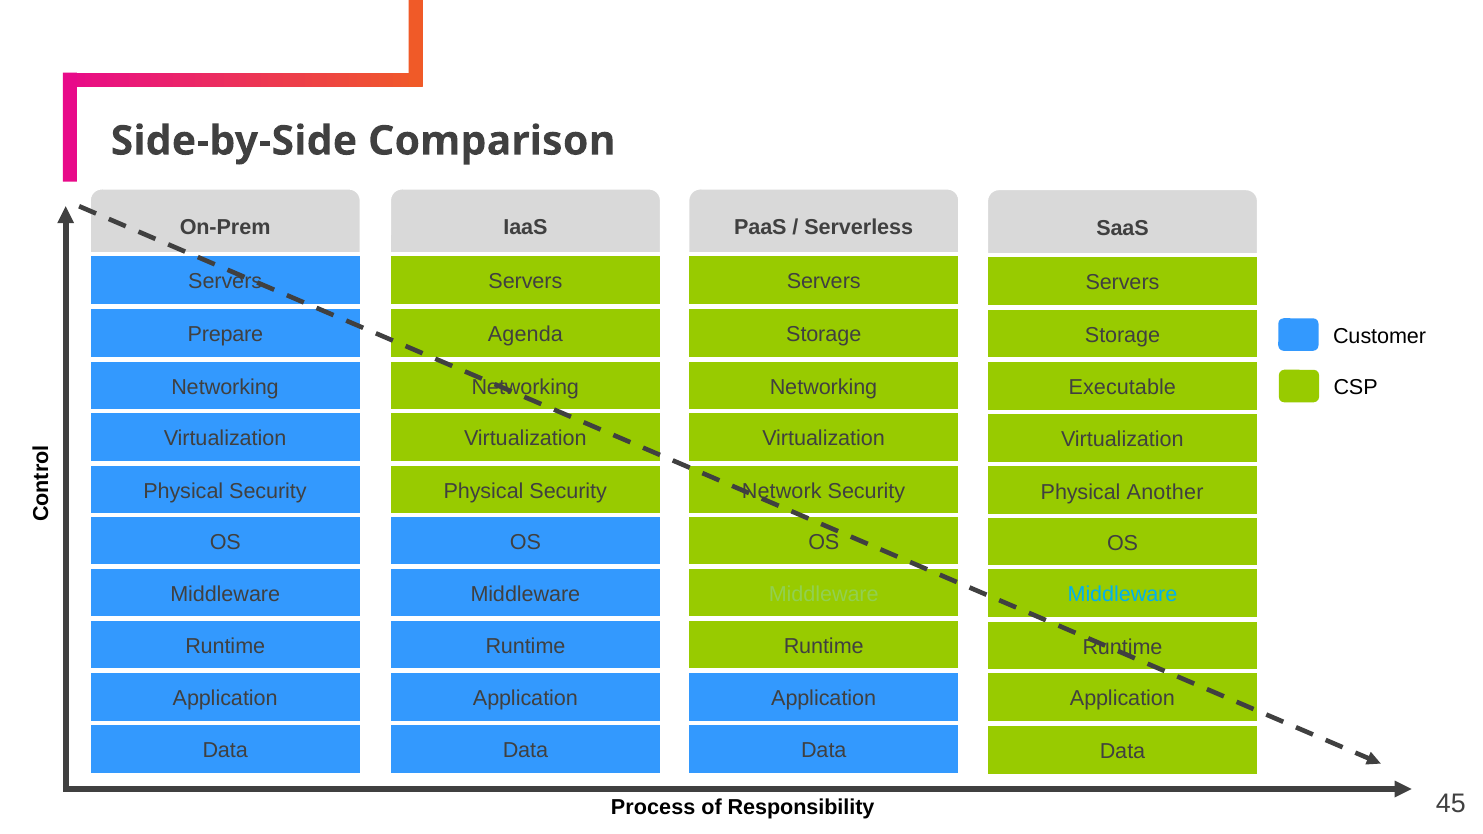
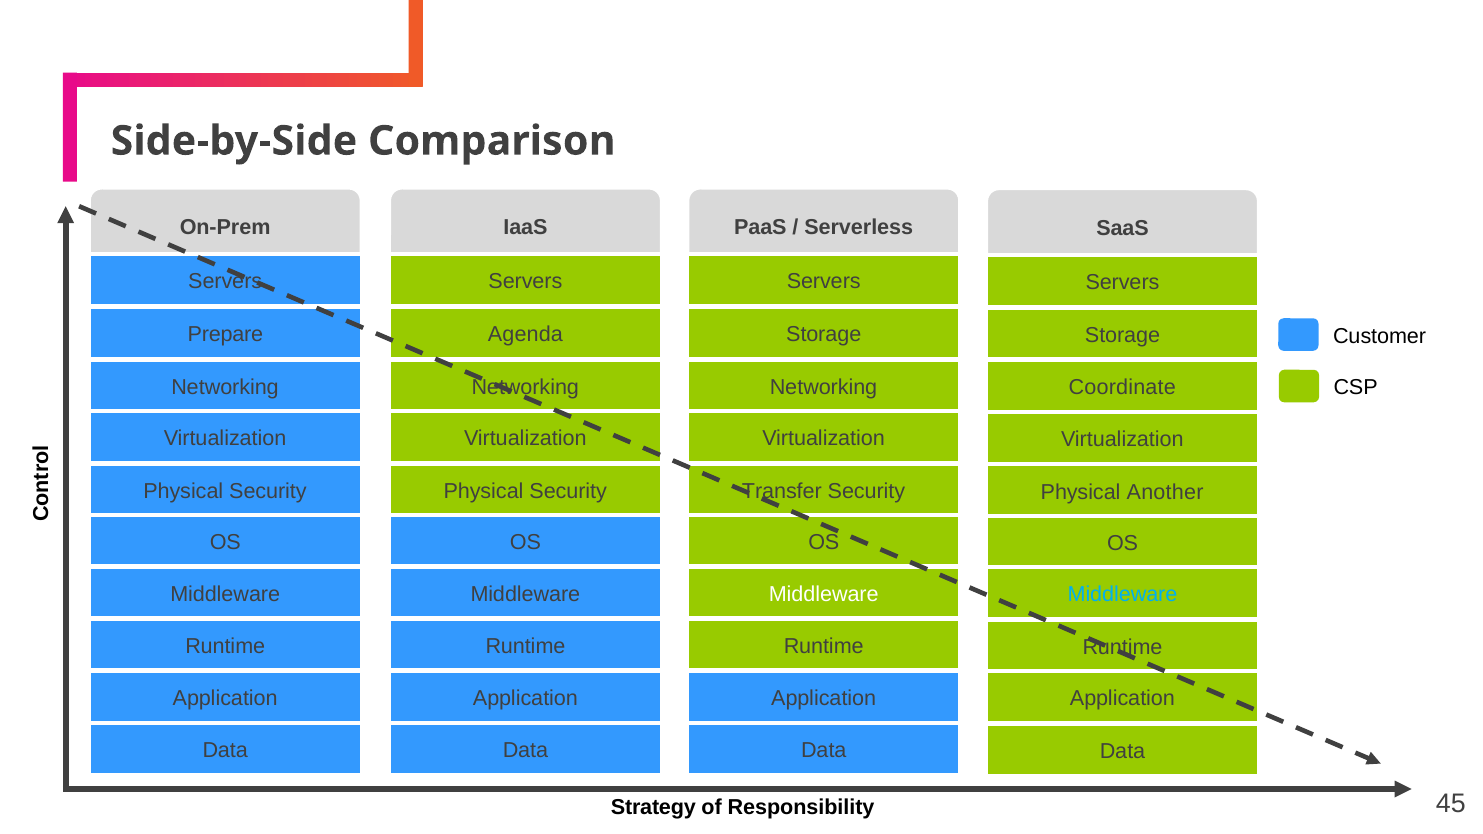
Executable: Executable -> Coordinate
Network: Network -> Transfer
Middleware at (824, 594) colour: light green -> white
Process: Process -> Strategy
